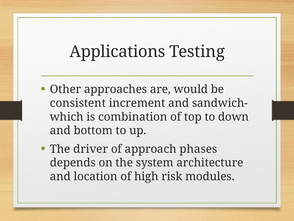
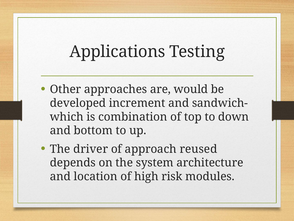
consistent: consistent -> developed
phases: phases -> reused
